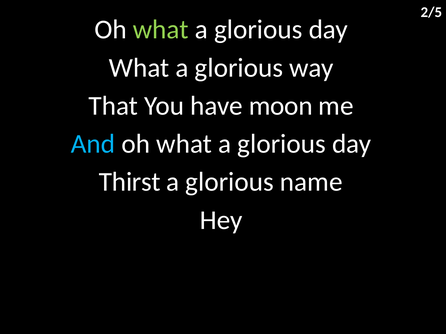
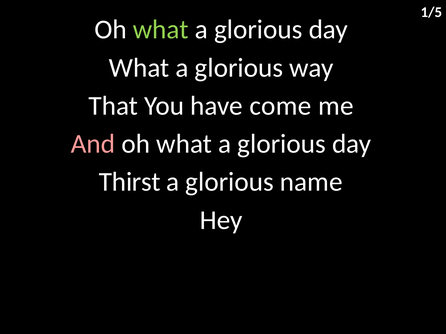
2/5: 2/5 -> 1/5
moon: moon -> come
And colour: light blue -> pink
